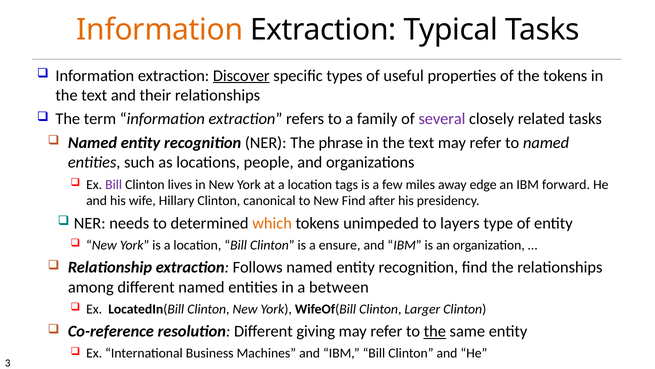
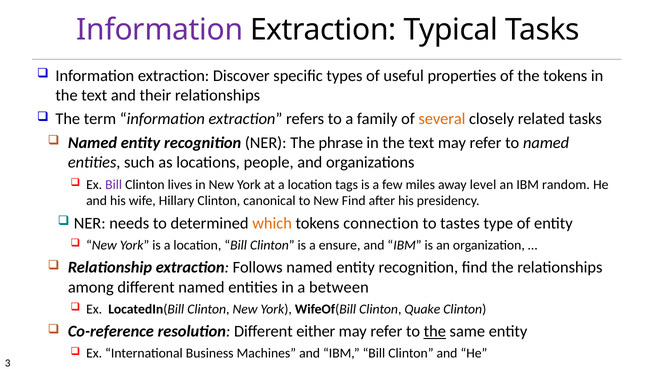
Information at (160, 30) colour: orange -> purple
Discover underline: present -> none
several colour: purple -> orange
edge: edge -> level
forward: forward -> random
unimpeded: unimpeded -> connection
layers: layers -> tastes
Larger: Larger -> Quake
giving: giving -> either
